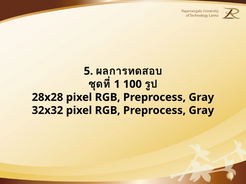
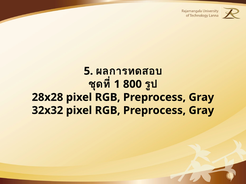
100: 100 -> 800
